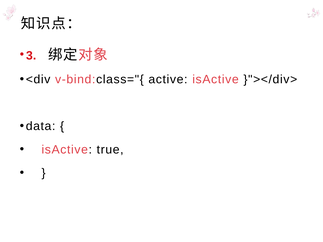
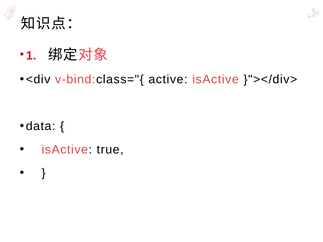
3: 3 -> 1
